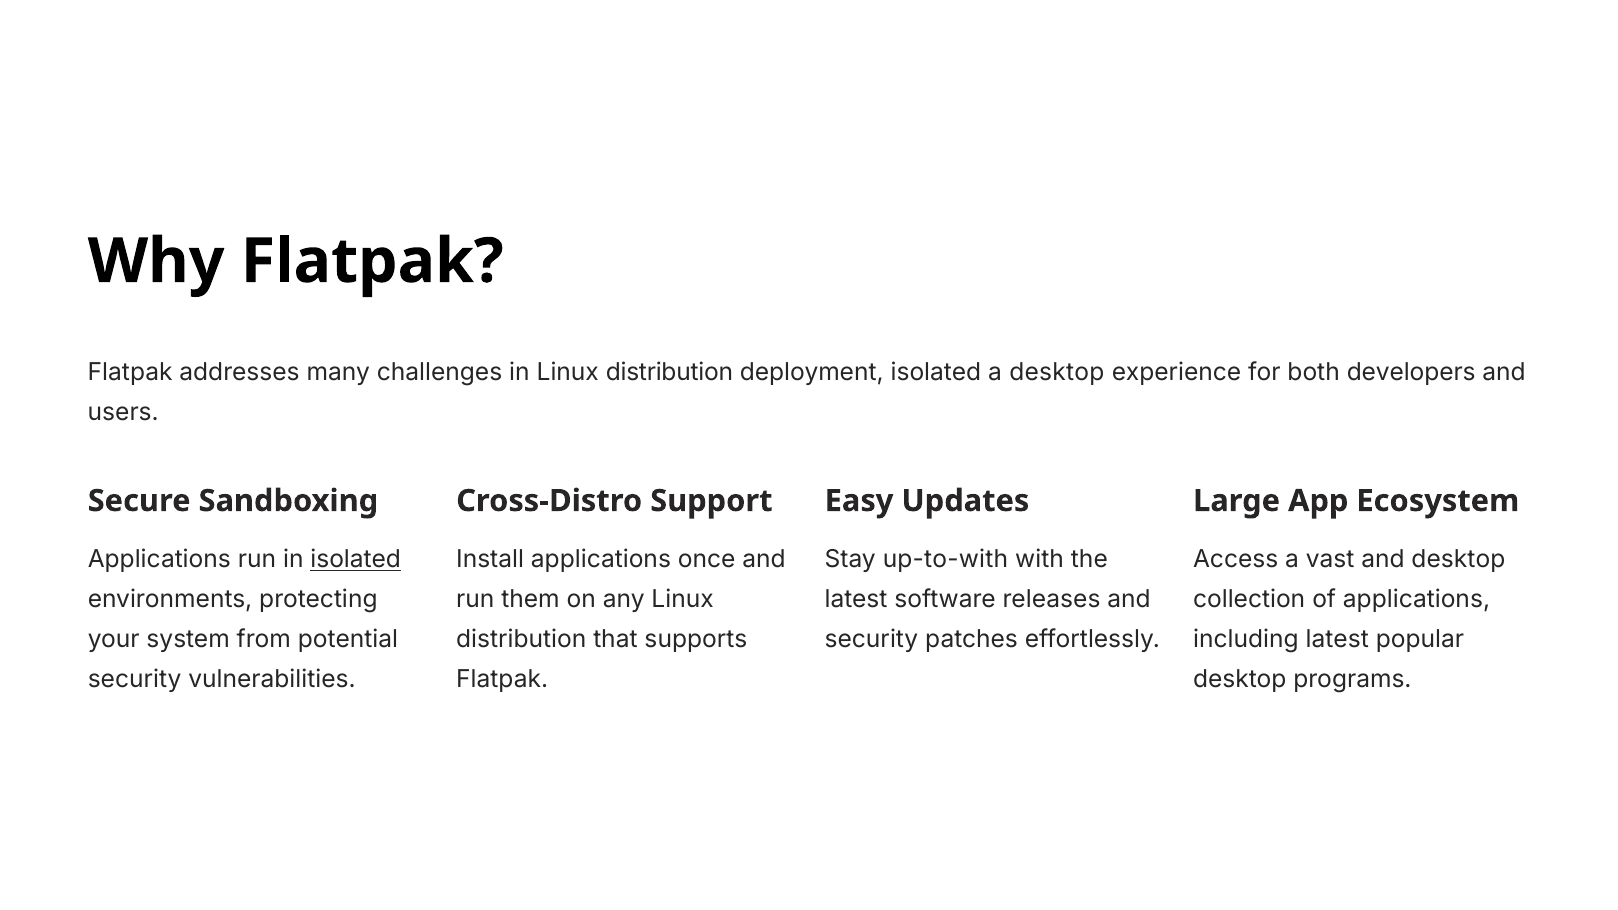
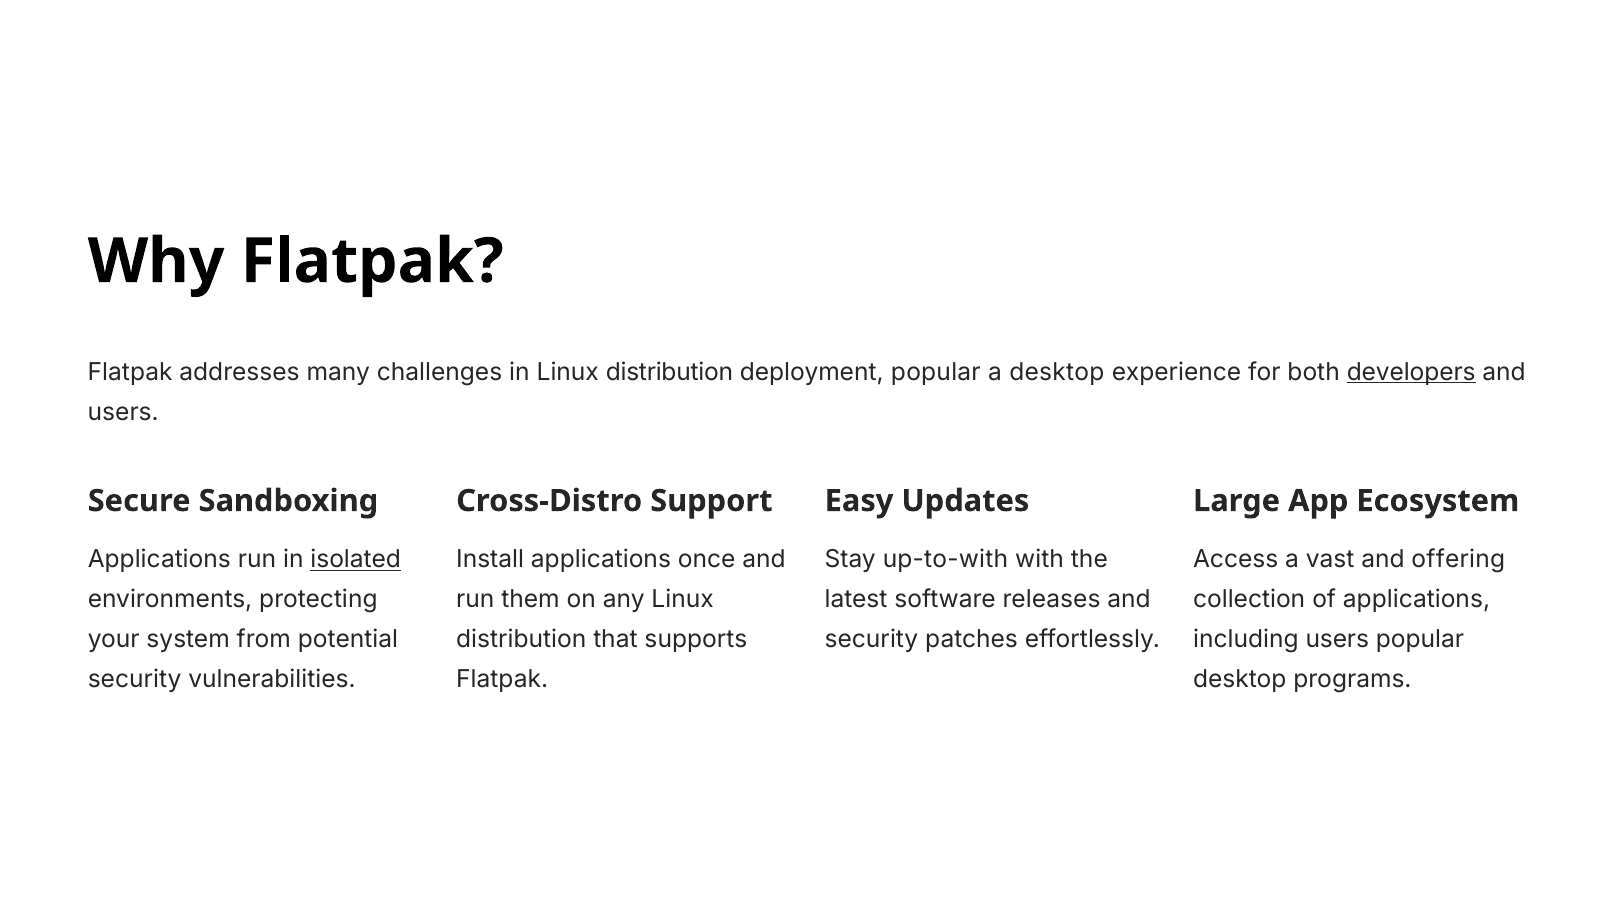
deployment isolated: isolated -> popular
developers underline: none -> present
and desktop: desktop -> offering
including latest: latest -> users
